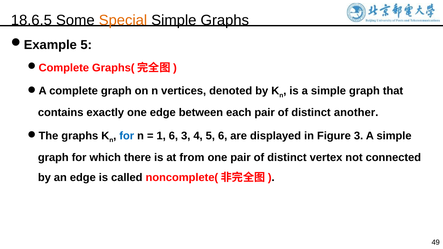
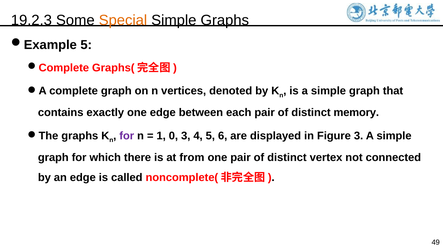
18.6.5: 18.6.5 -> 19.2.3
another: another -> memory
for at (127, 136) colour: blue -> purple
1 6: 6 -> 0
